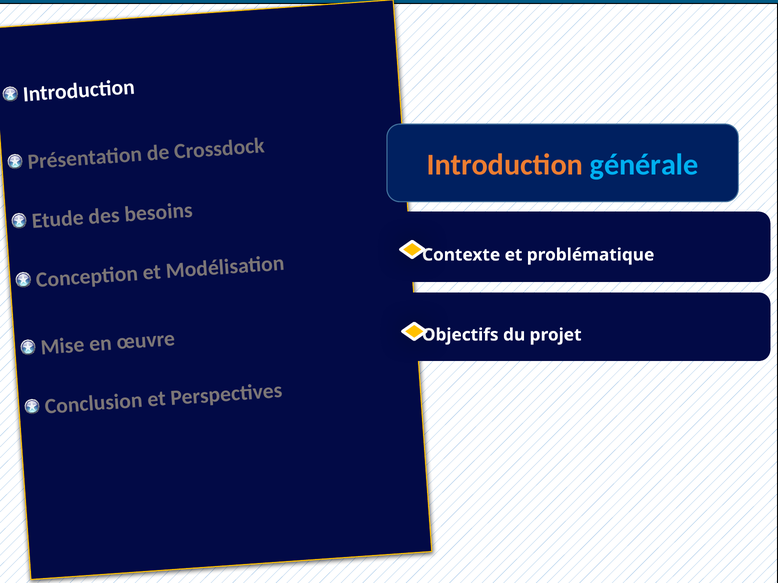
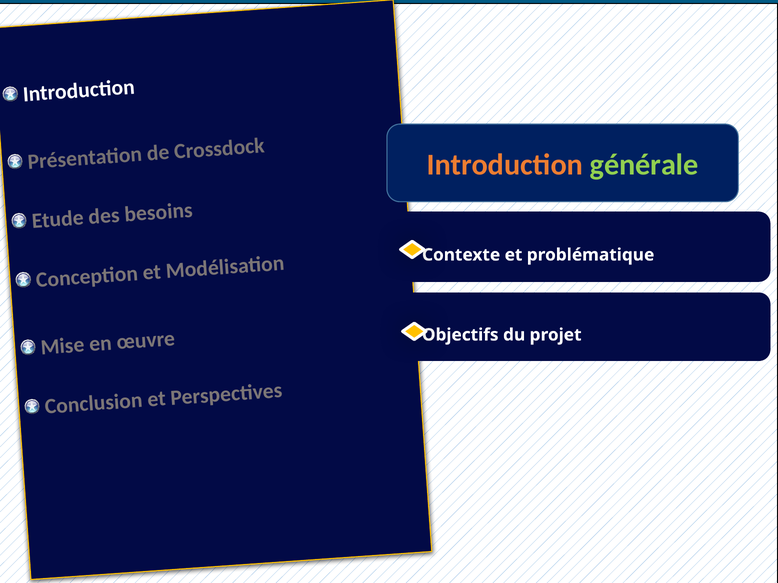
générale colour: light blue -> light green
